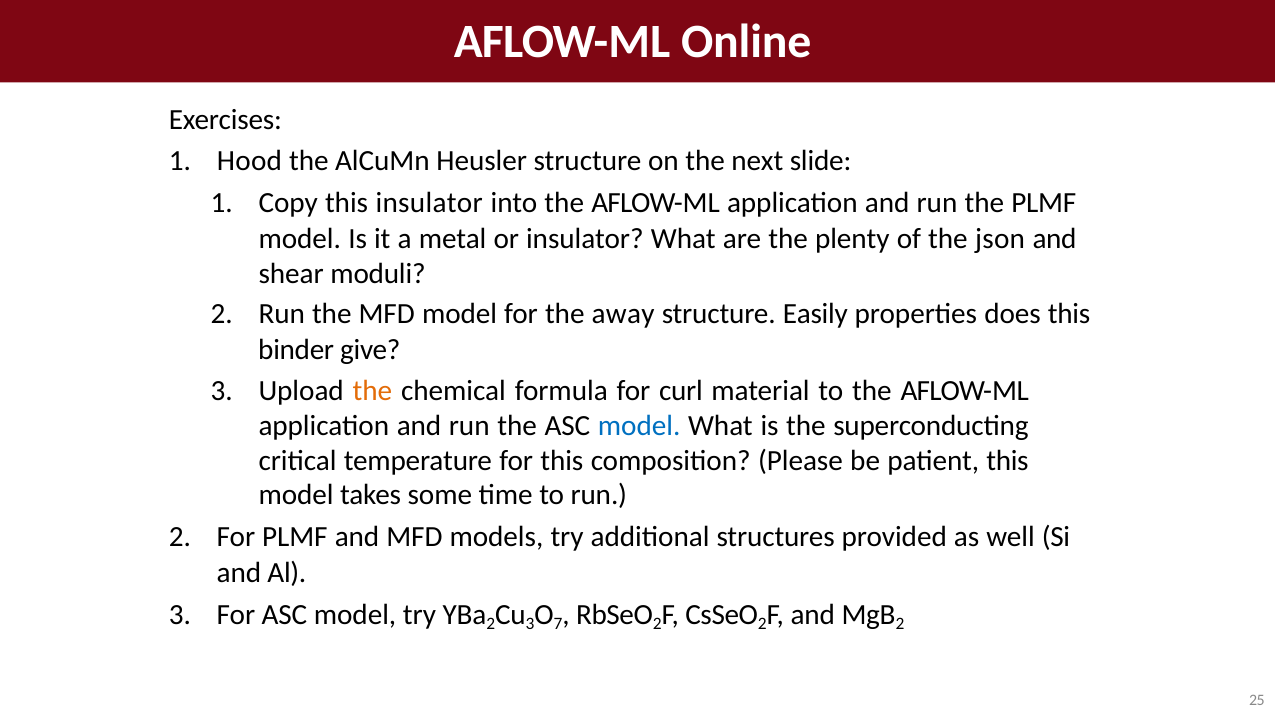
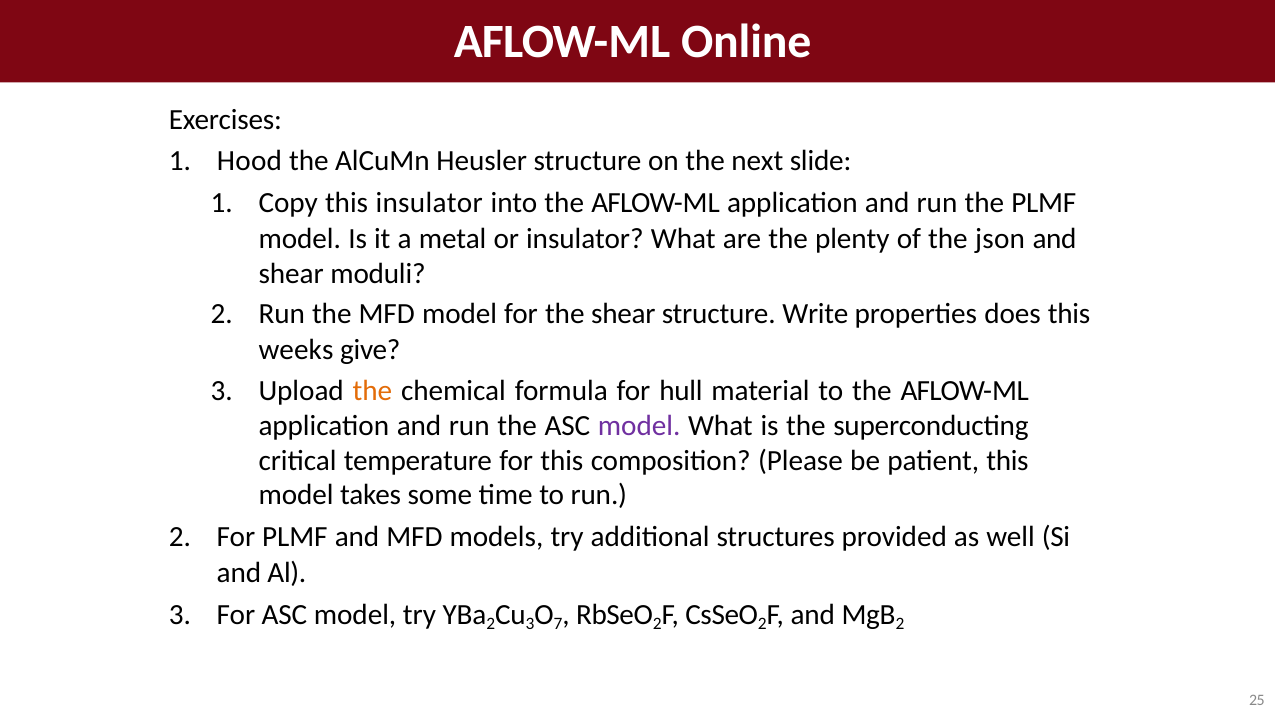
the away: away -> shear
Easily: Easily -> Write
binder: binder -> weeks
curl: curl -> hull
model at (639, 426) colour: blue -> purple
